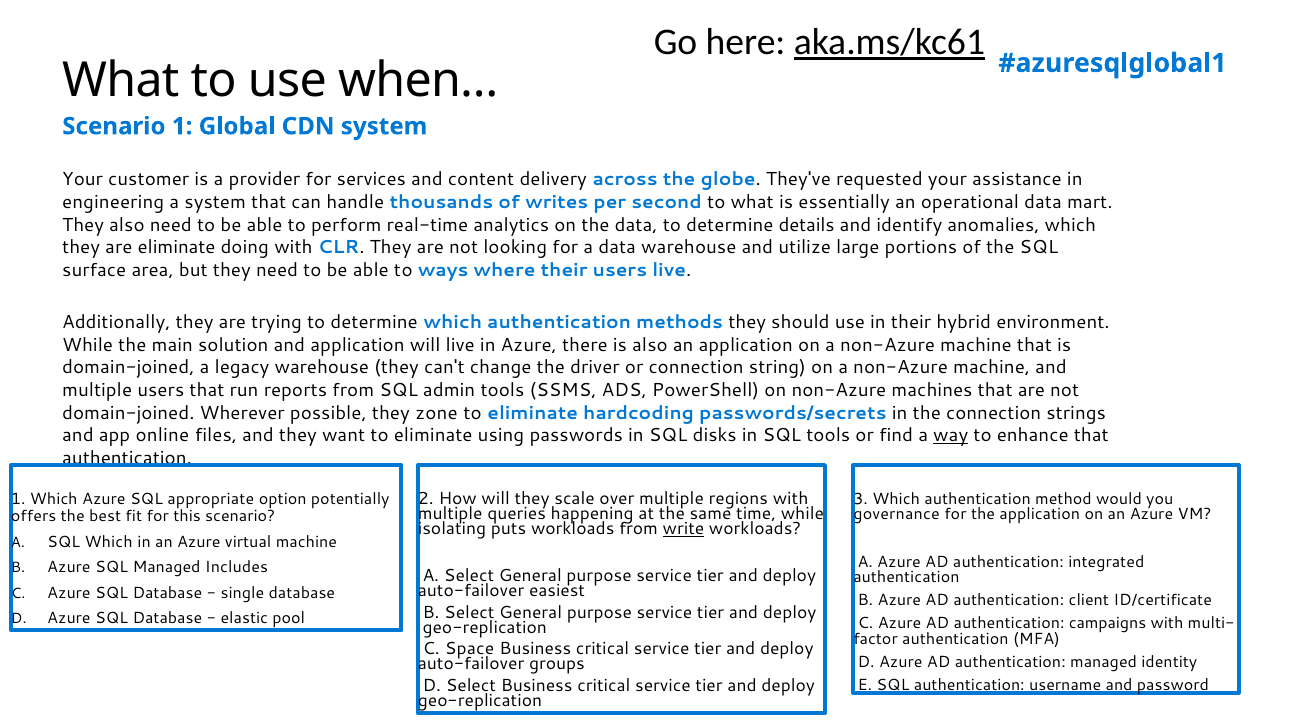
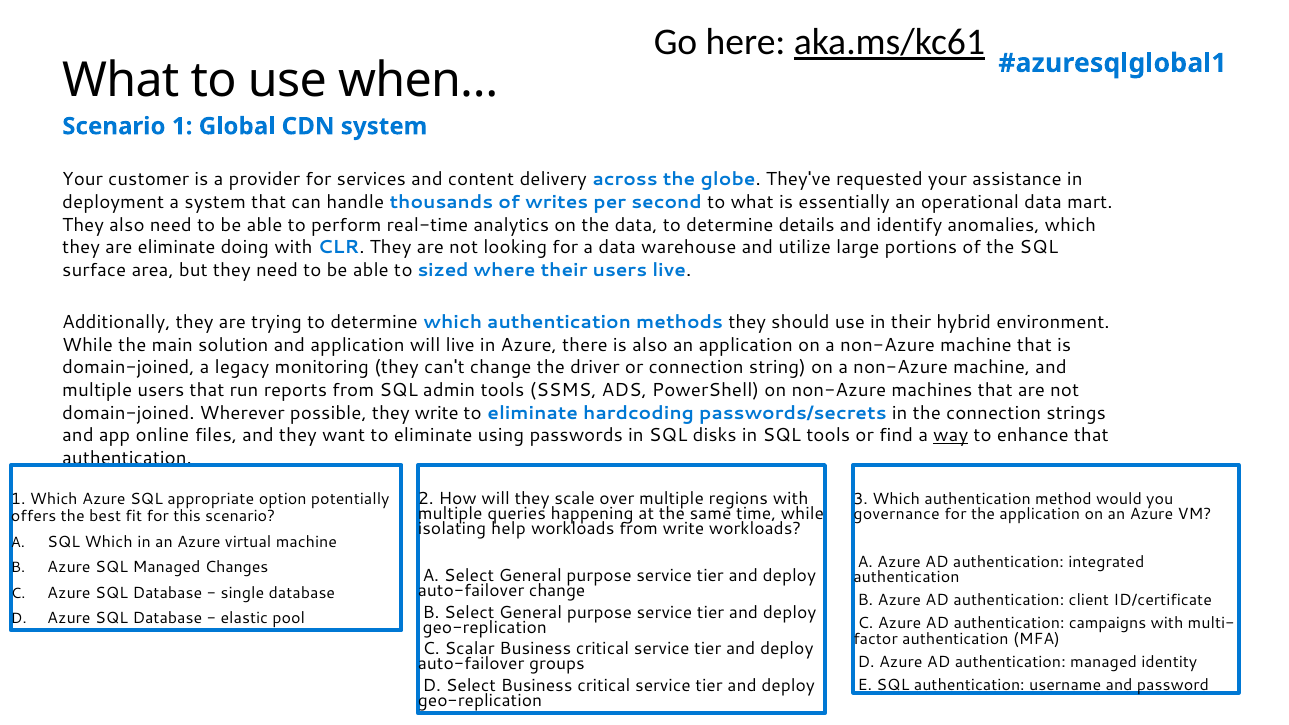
engineering: engineering -> deployment
ways: ways -> sized
legacy warehouse: warehouse -> monitoring
they zone: zone -> write
puts: puts -> help
write at (683, 529) underline: present -> none
Includes: Includes -> Changes
auto-failover easiest: easiest -> change
Space: Space -> Scalar
